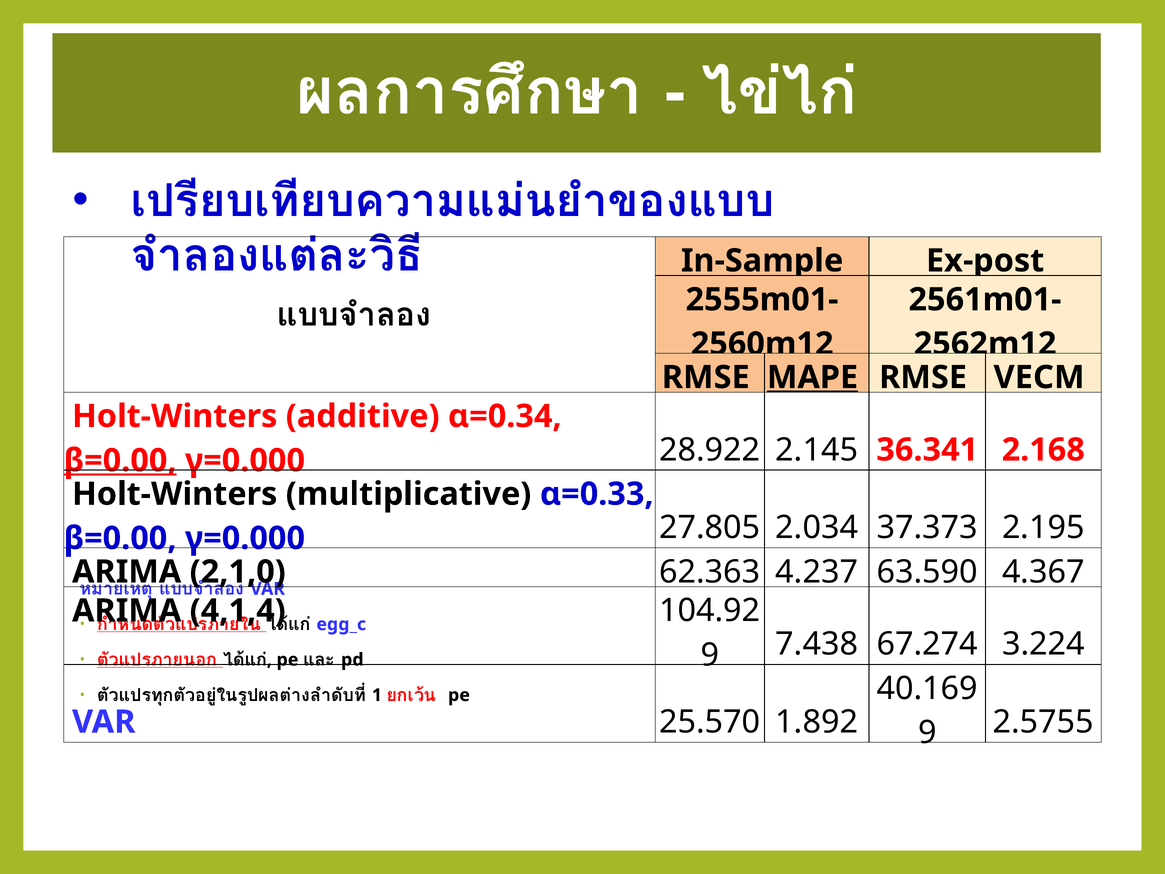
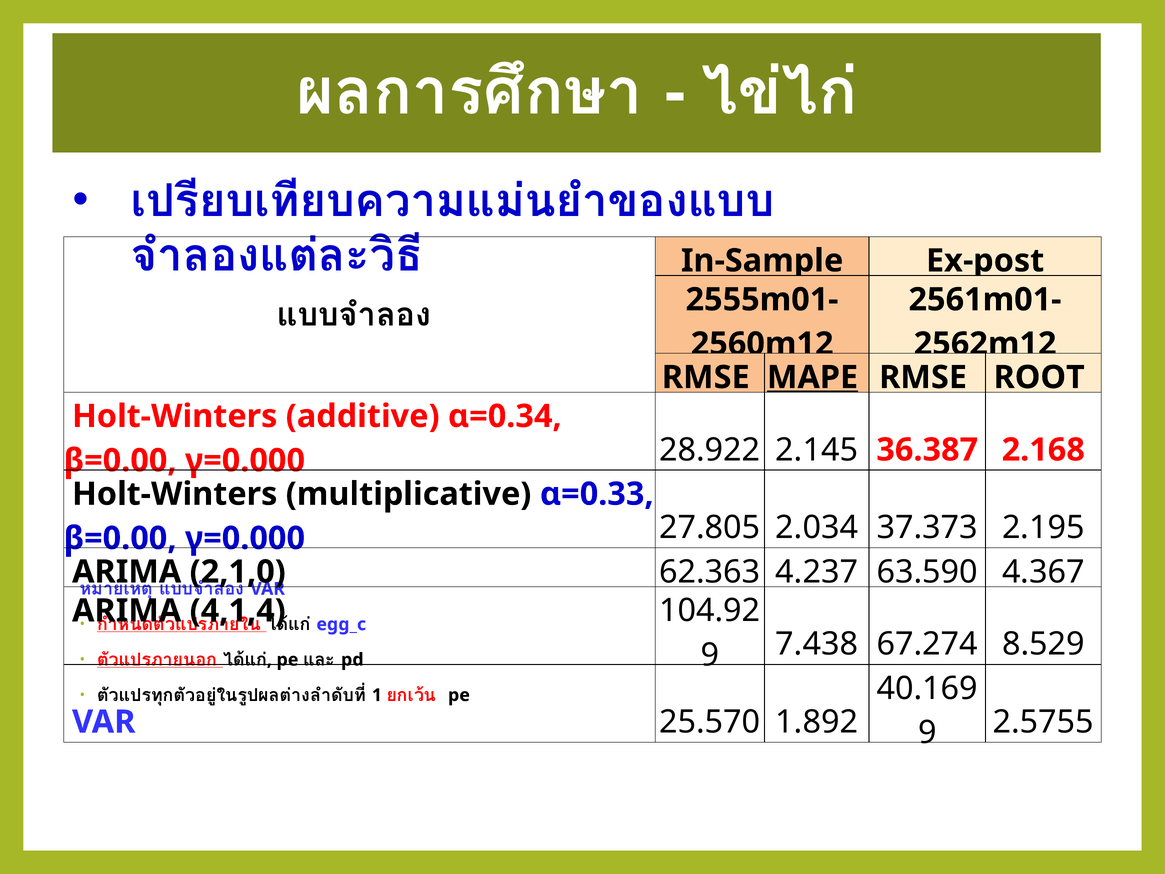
VECM: VECM -> ROOT
β=0.00 at (120, 460) underline: present -> none
36.341: 36.341 -> 36.387
3.224: 3.224 -> 8.529
